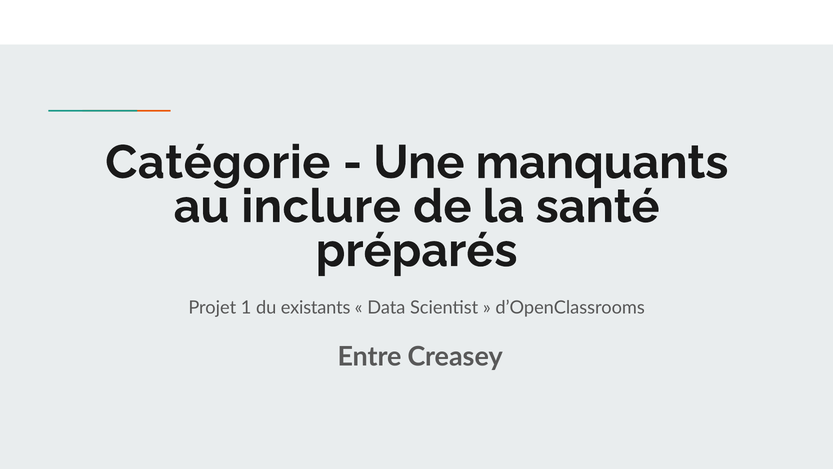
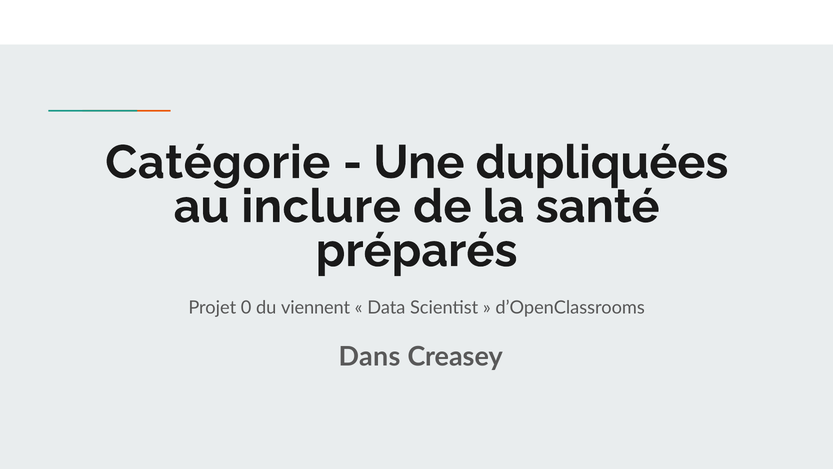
manquants: manquants -> dupliquées
1: 1 -> 0
existants: existants -> viennent
Entre: Entre -> Dans
